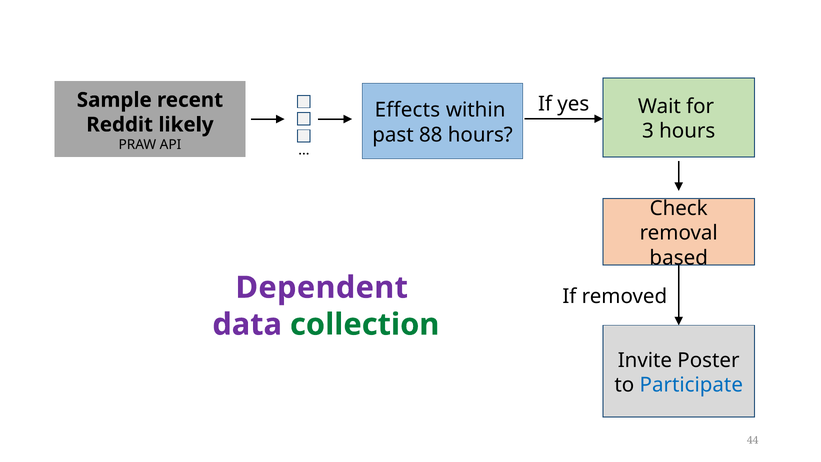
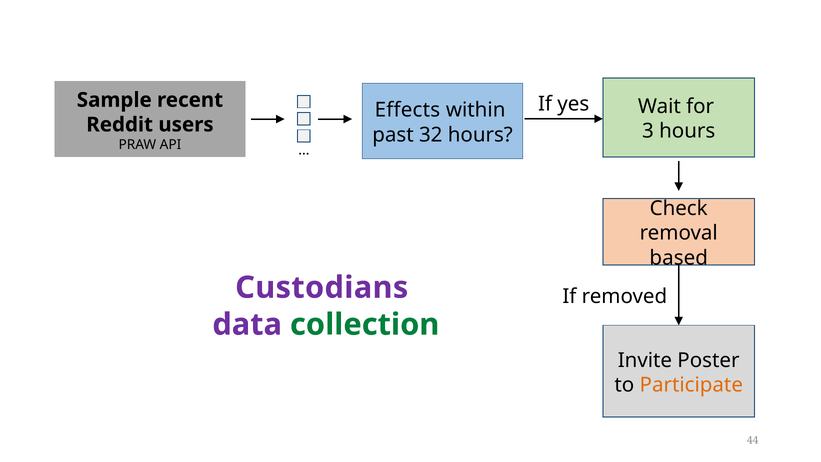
likely: likely -> users
88: 88 -> 32
Dependent: Dependent -> Custodians
Participate colour: blue -> orange
